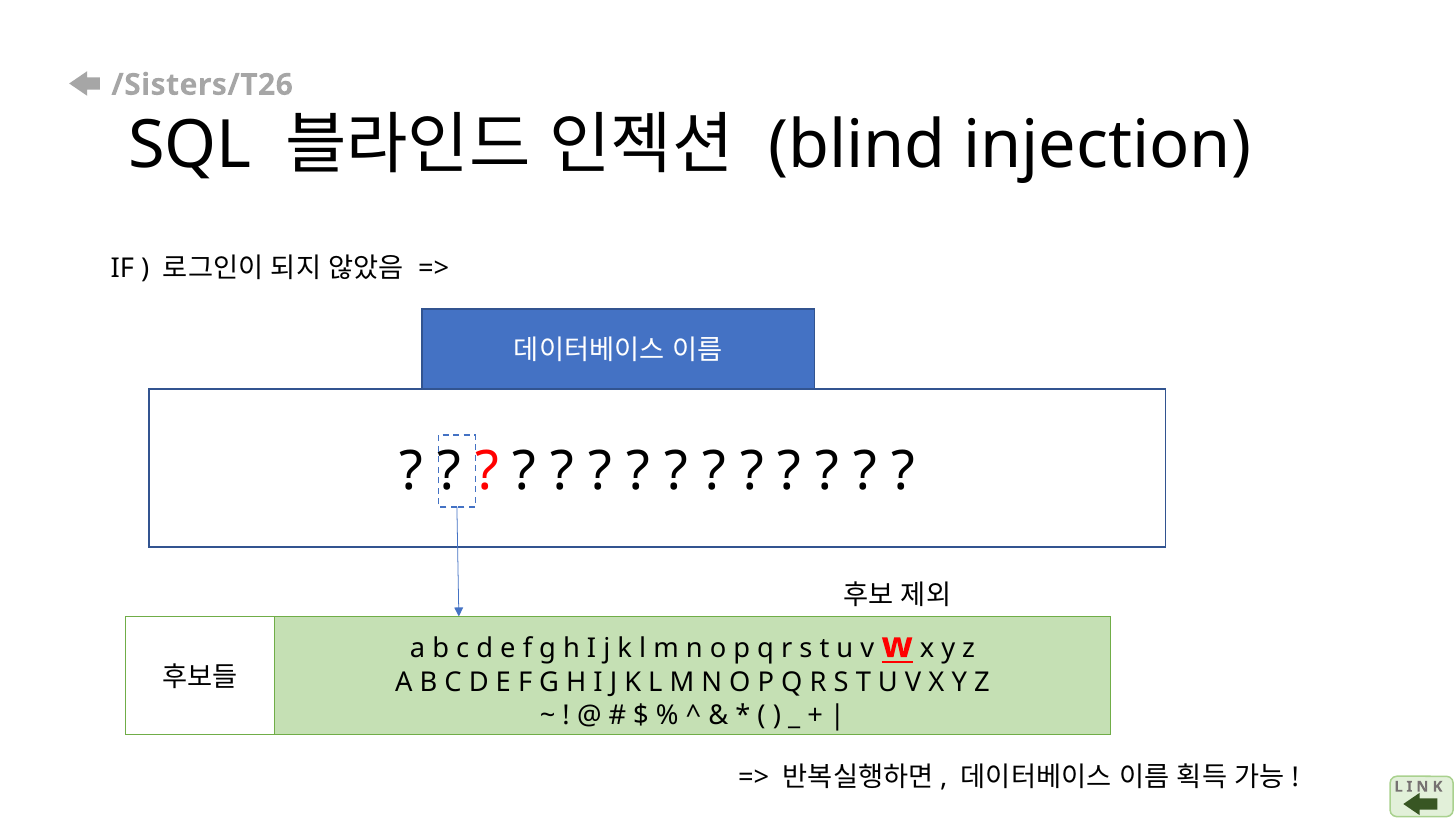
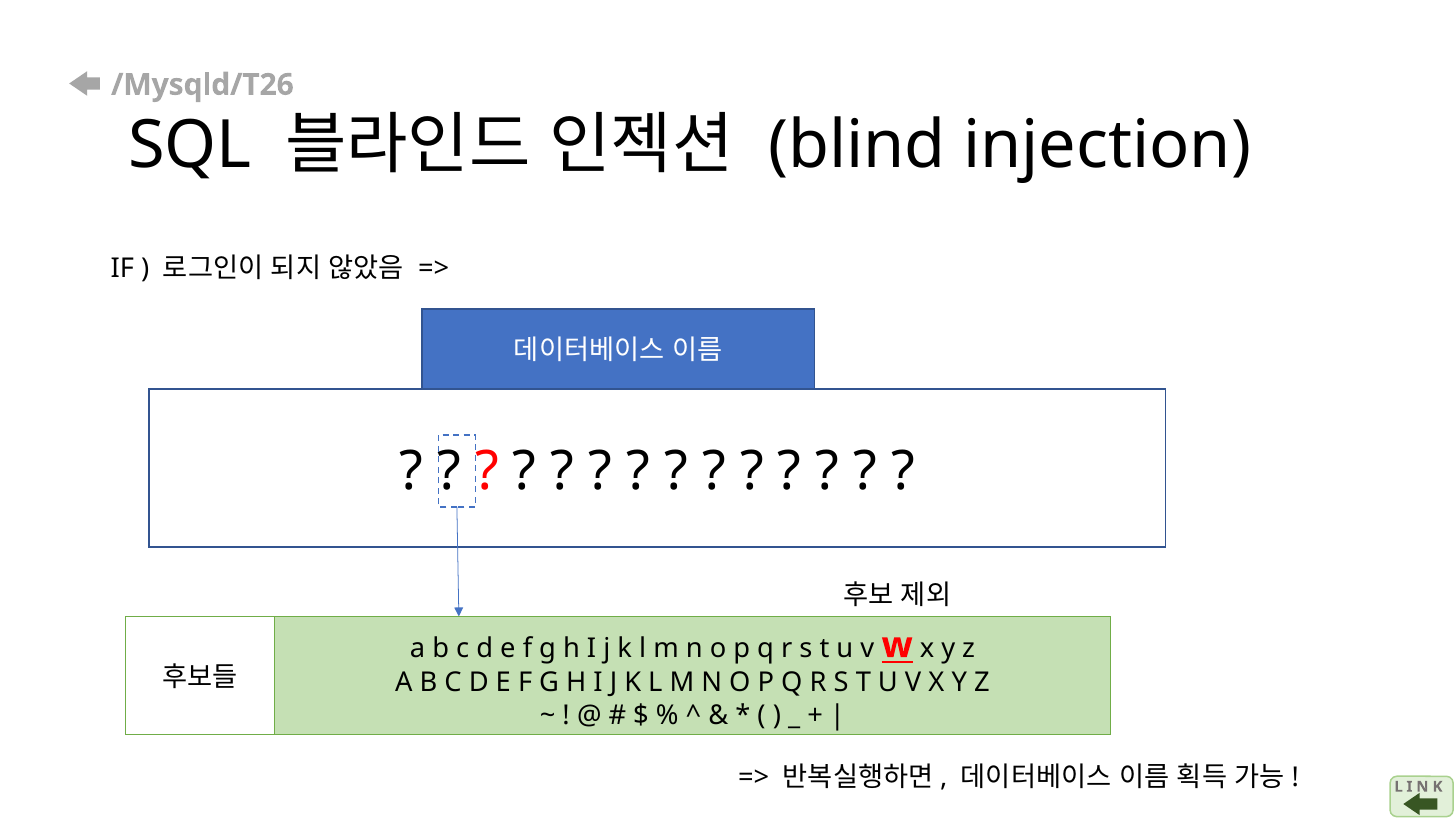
/Sisters/T26: /Sisters/T26 -> /Mysqld/T26
